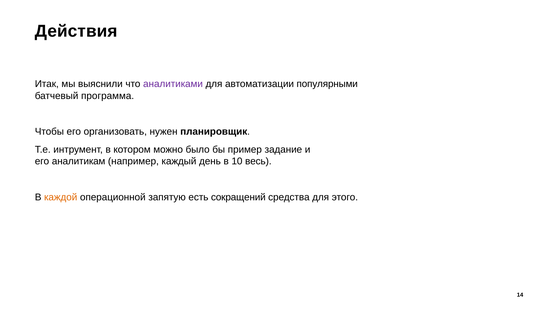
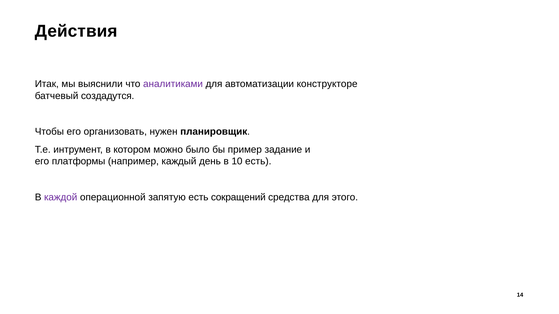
популярными: популярными -> конструкторе
программа: программа -> создадутся
аналитикам: аналитикам -> платформы
10 весь: весь -> есть
каждой colour: orange -> purple
